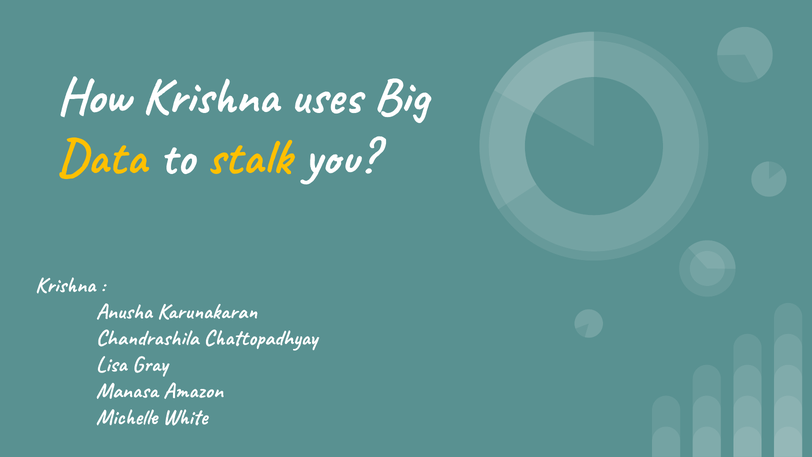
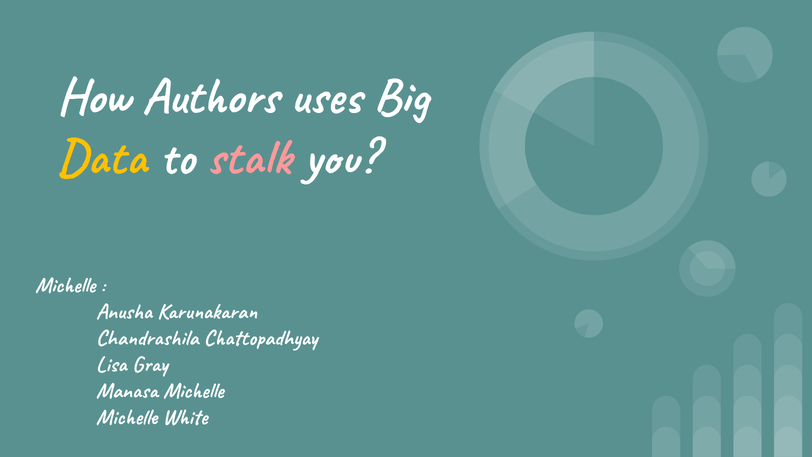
How Krishna: Krishna -> Authors
stalk colour: yellow -> pink
Krishna at (65, 285): Krishna -> Michelle
Manasa Amazon: Amazon -> Michelle
